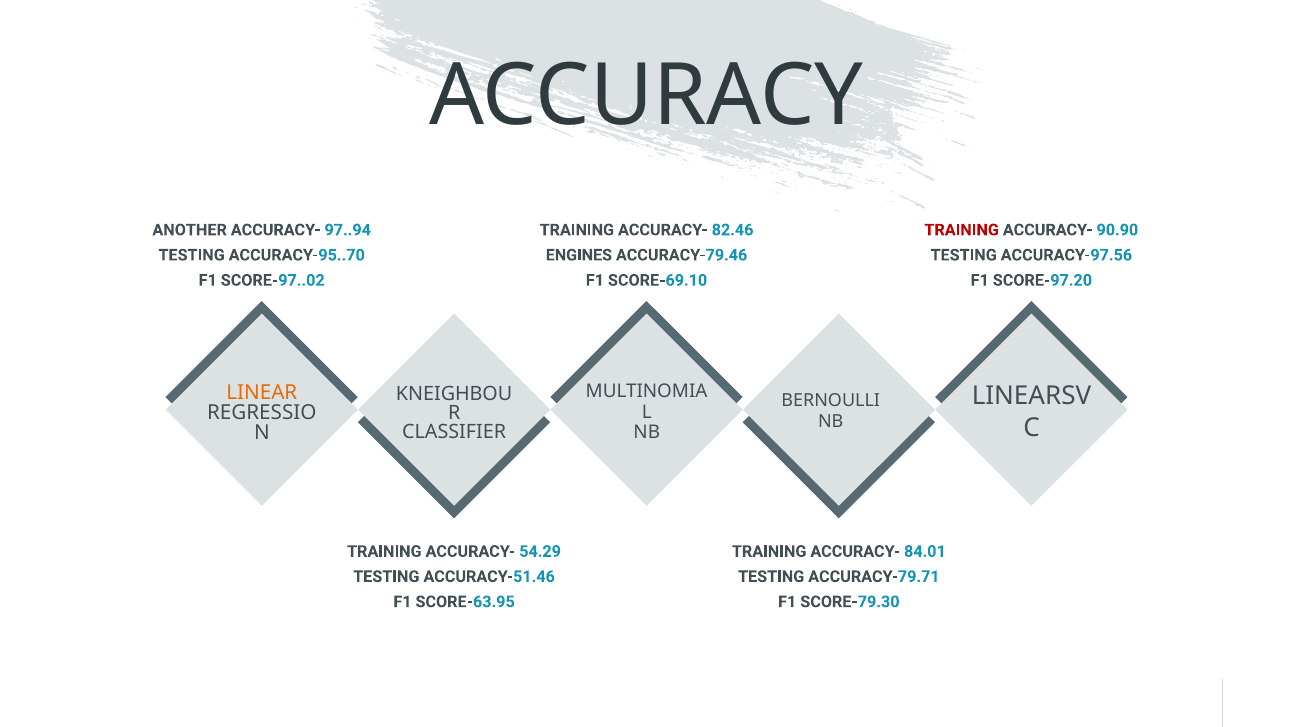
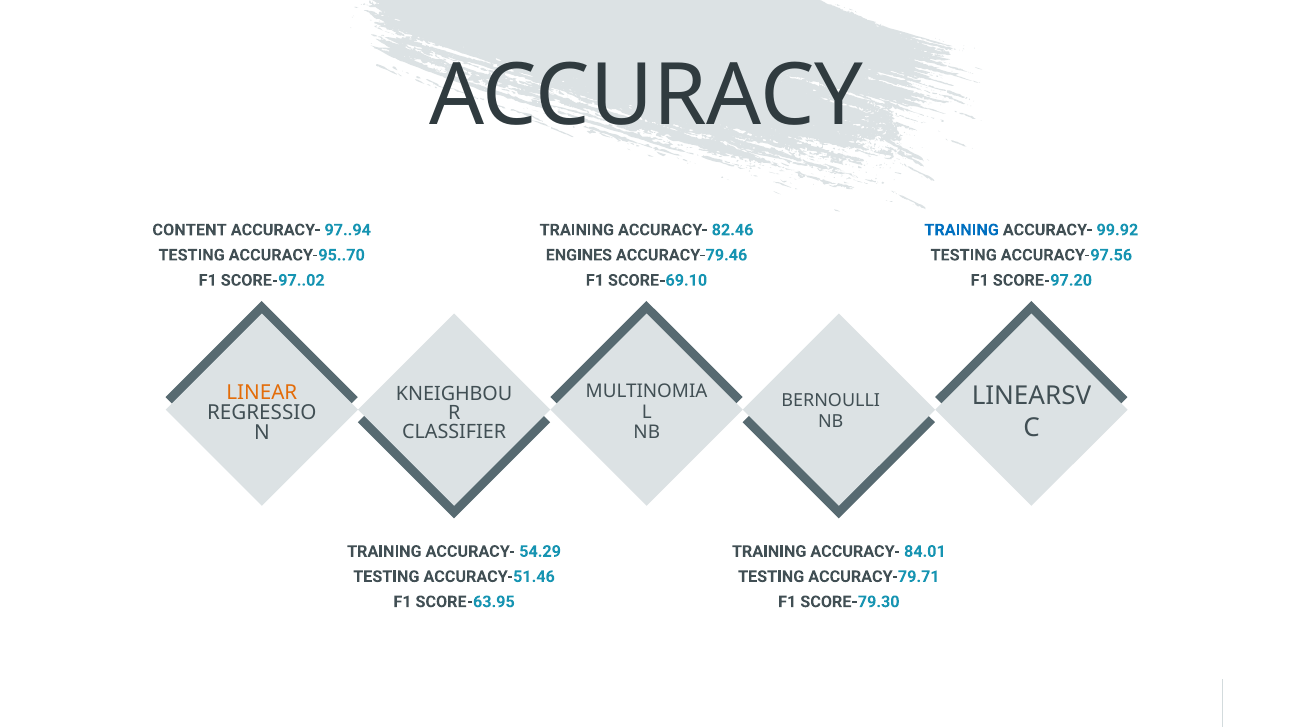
ANOTHER: ANOTHER -> CONTENT
TRAINING at (962, 230) colour: red -> blue
90.90: 90.90 -> 99.92
